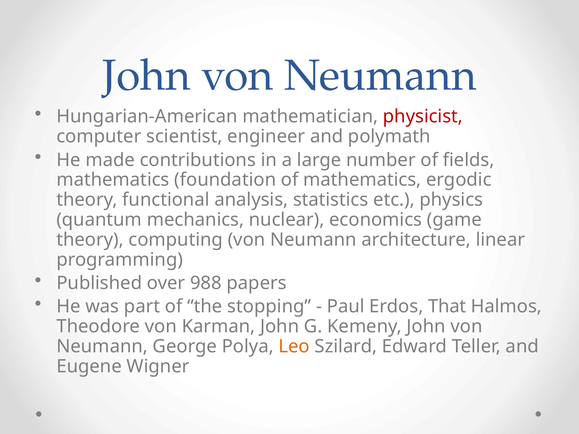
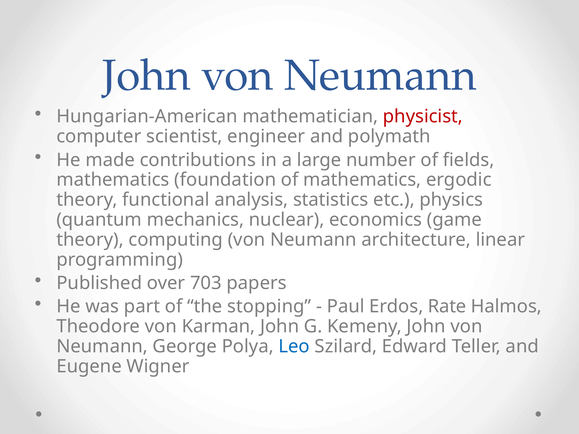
988: 988 -> 703
That: That -> Rate
Leo colour: orange -> blue
